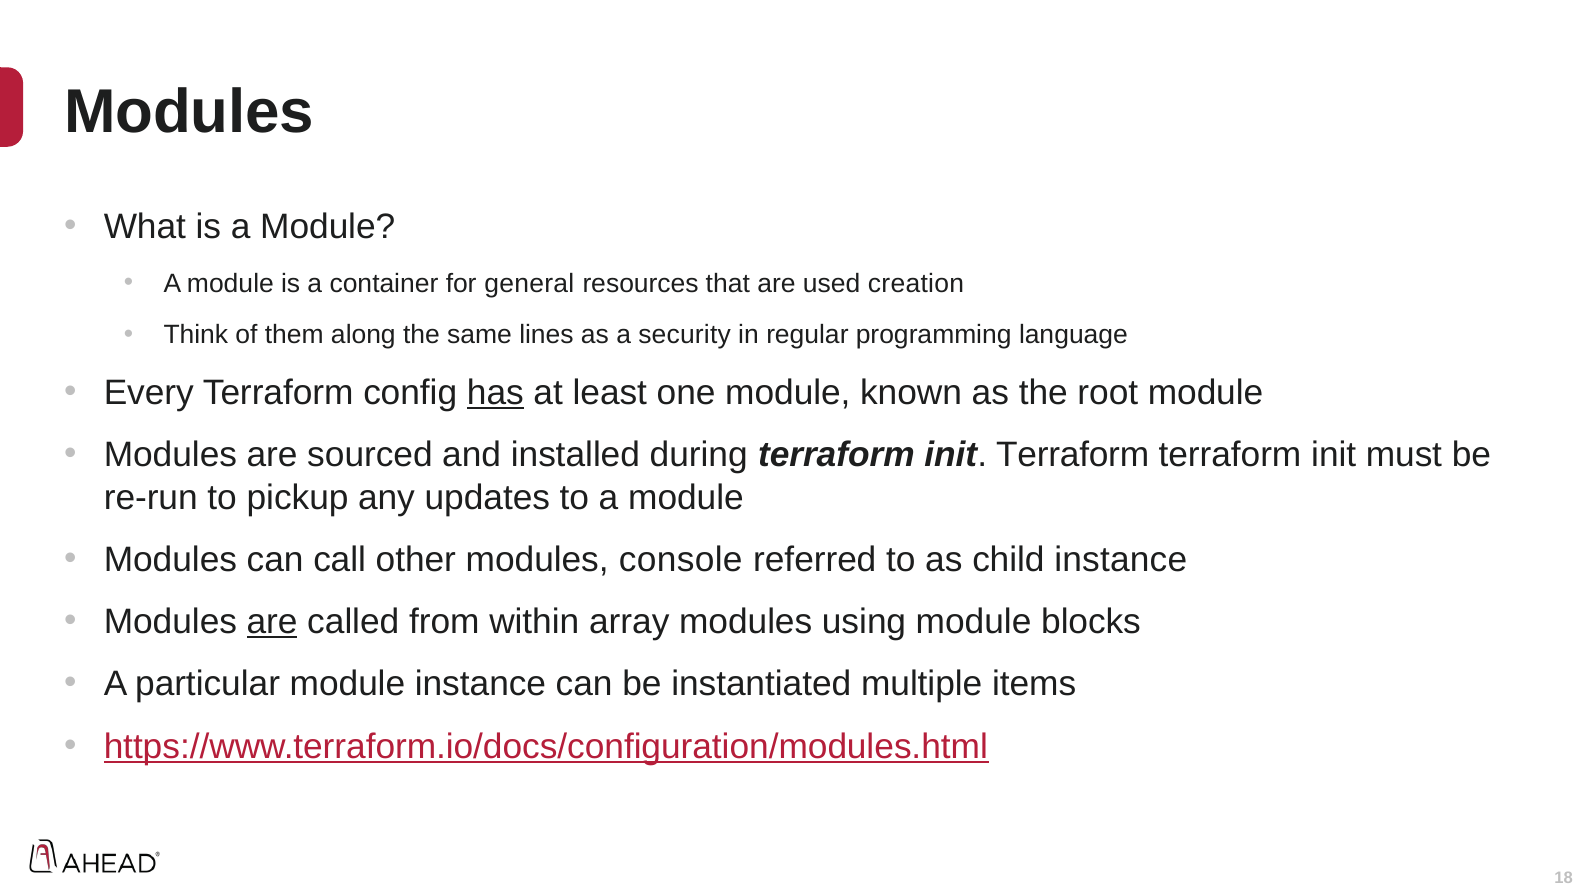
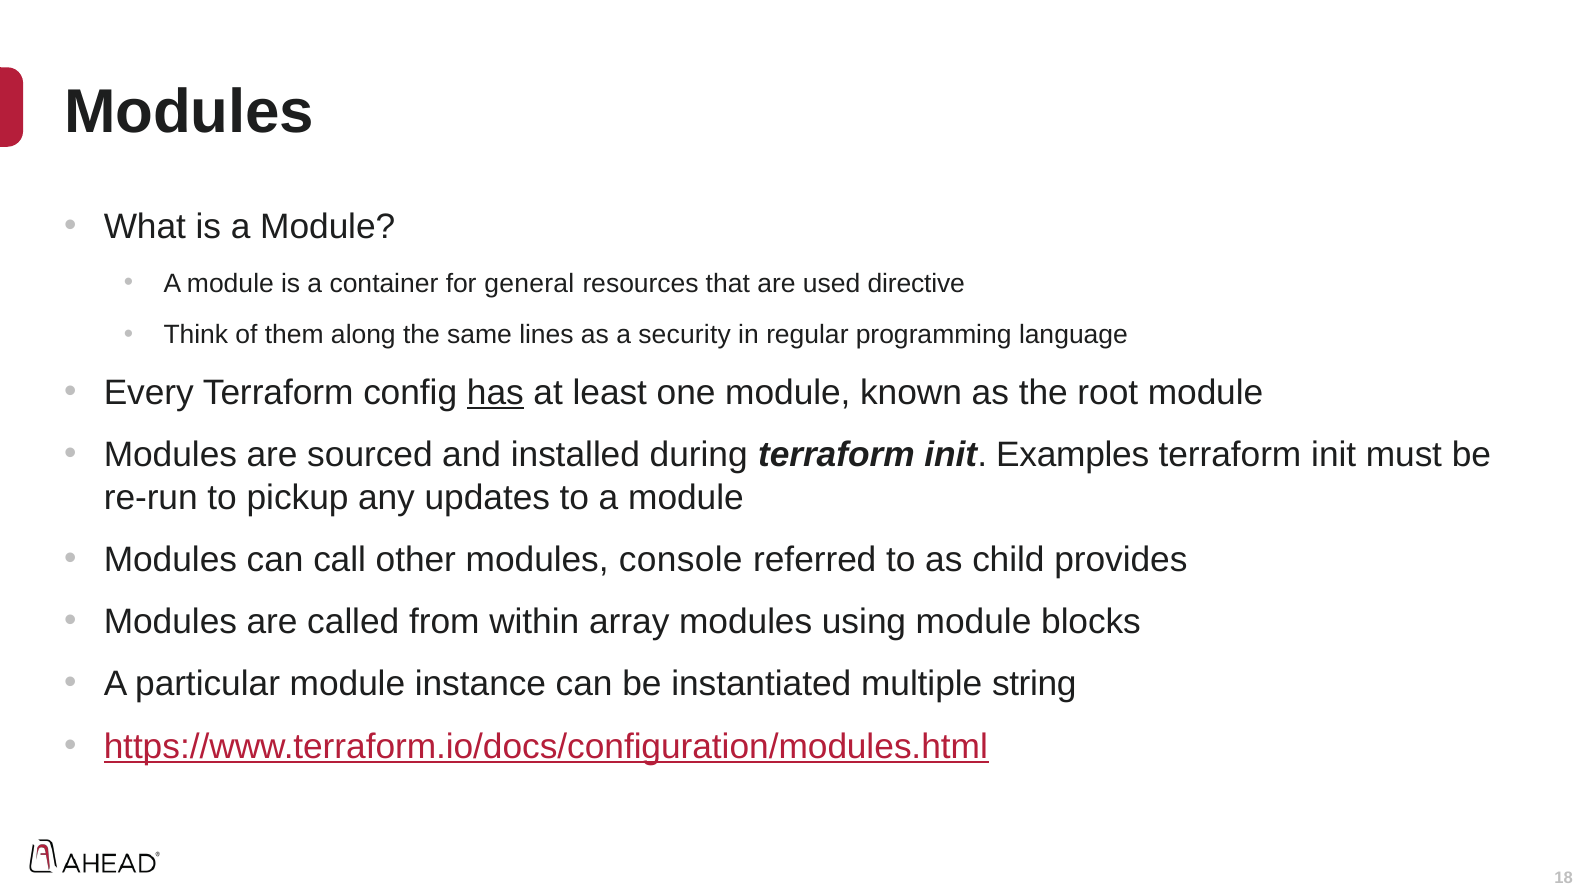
creation: creation -> directive
init Terraform: Terraform -> Examples
child instance: instance -> provides
are at (272, 622) underline: present -> none
items: items -> string
